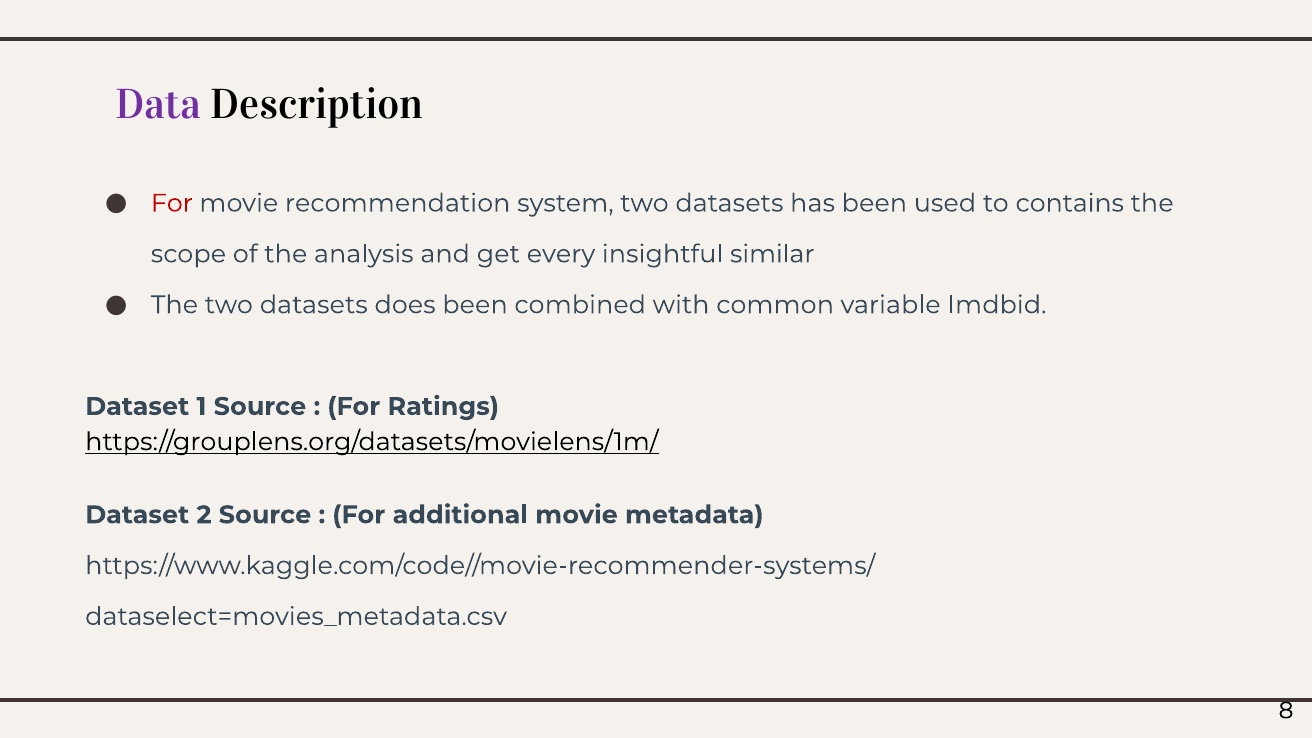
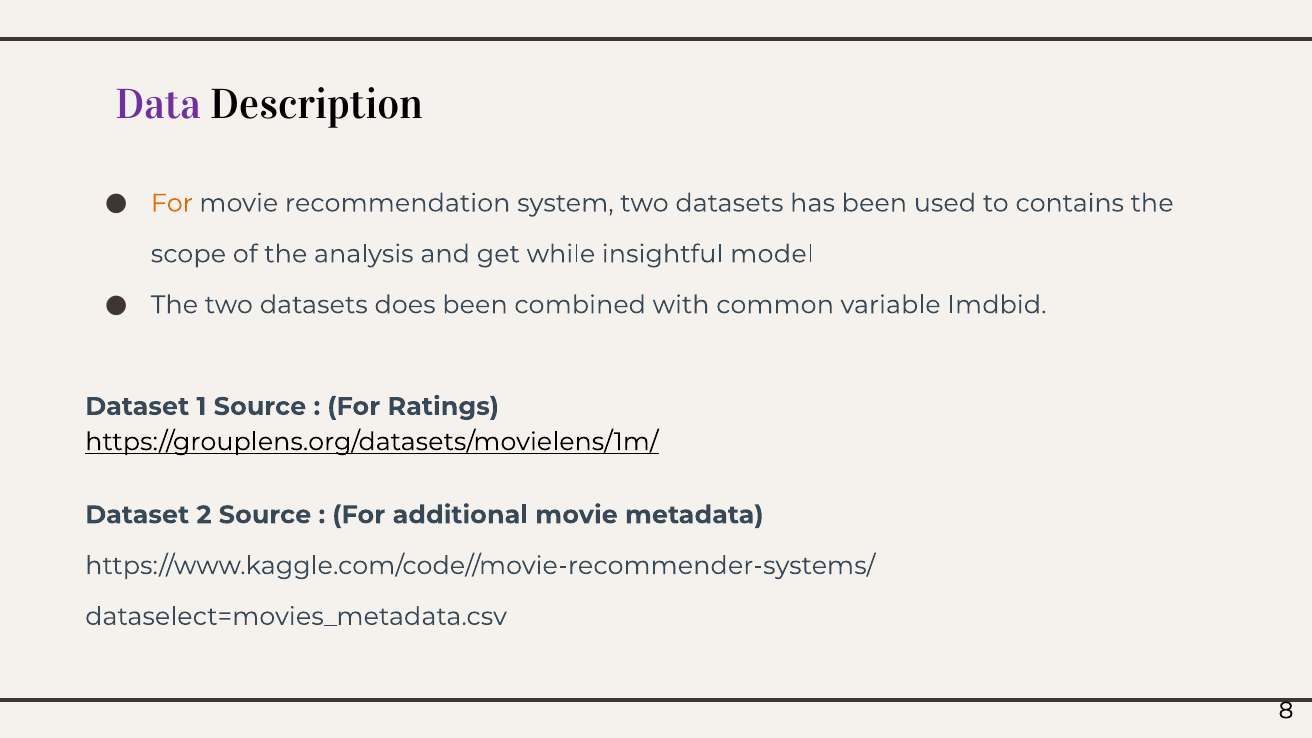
For at (172, 203) colour: red -> orange
every: every -> while
similar: similar -> model
